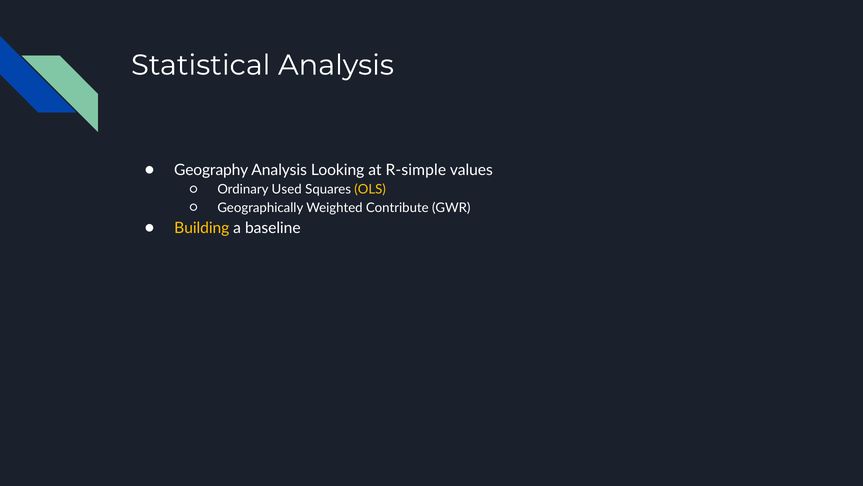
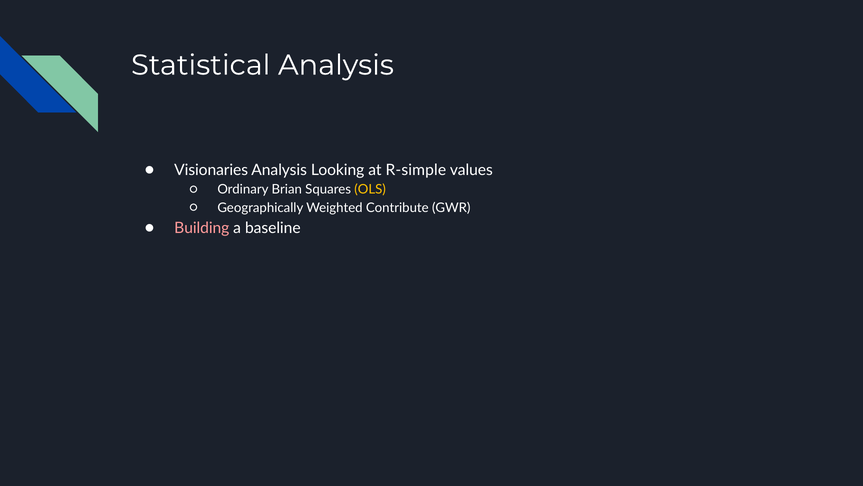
Geography: Geography -> Visionaries
Used: Used -> Brian
Building colour: yellow -> pink
